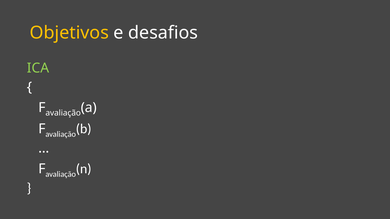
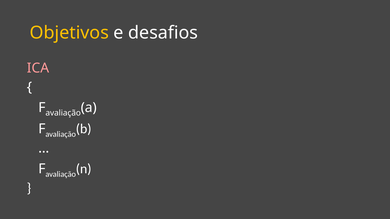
ICA colour: light green -> pink
